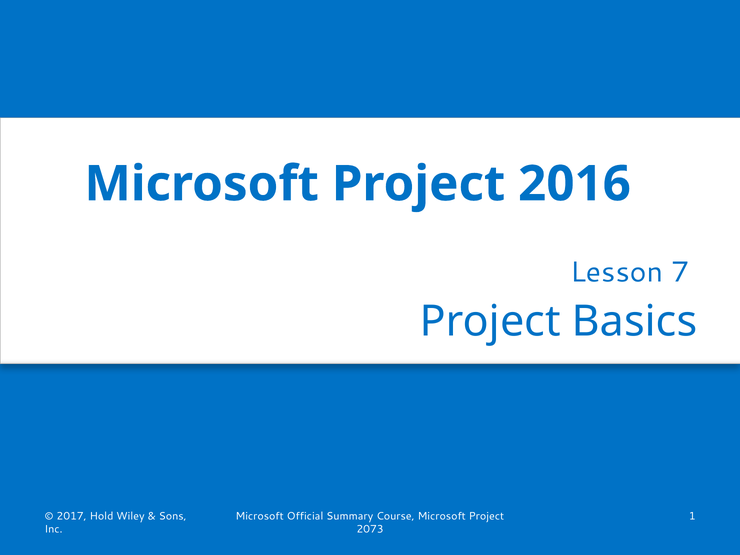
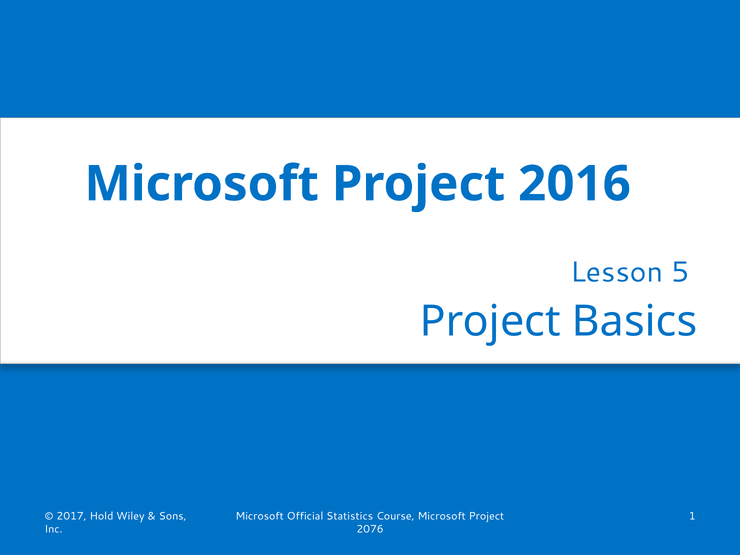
7: 7 -> 5
Summary: Summary -> Statistics
2073: 2073 -> 2076
